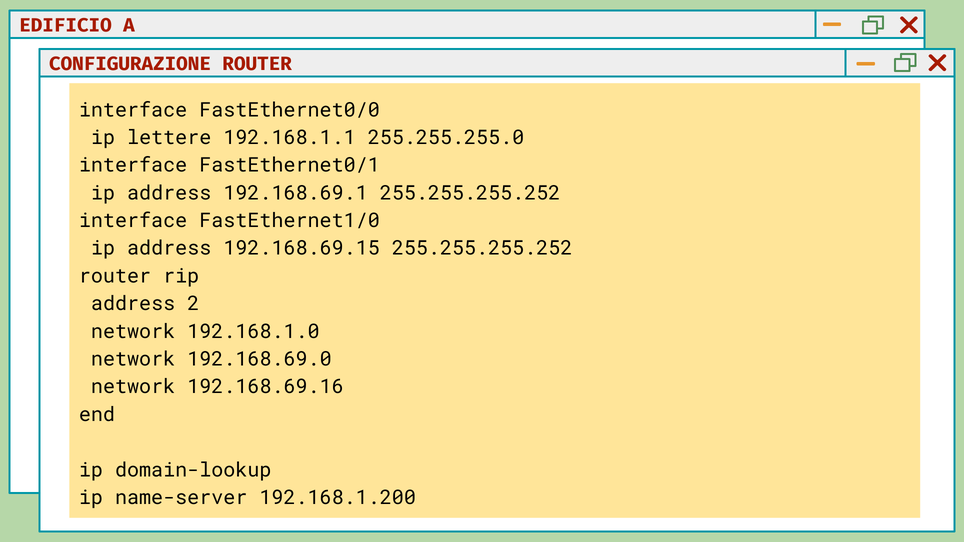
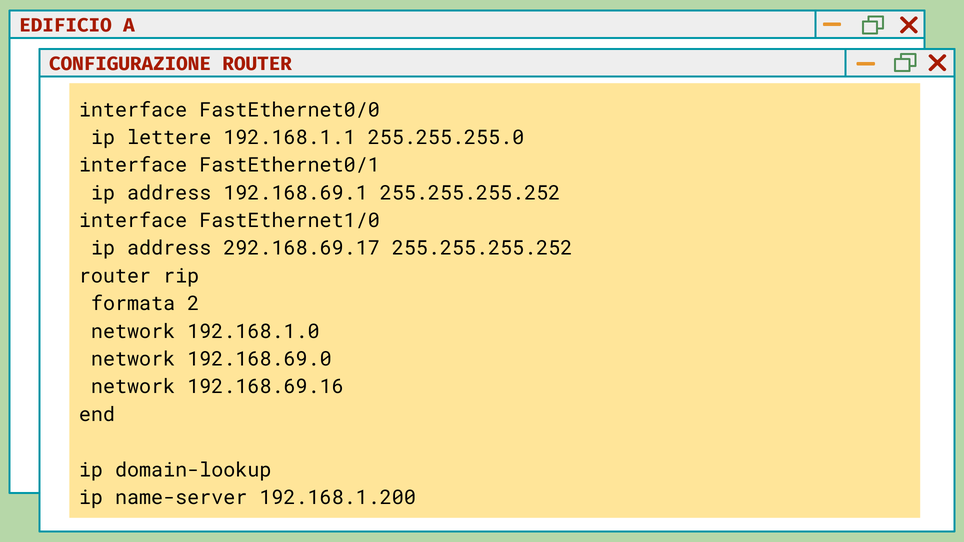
192.168.69.15: 192.168.69.15 -> 292.168.69.17
address at (133, 304): address -> formata
